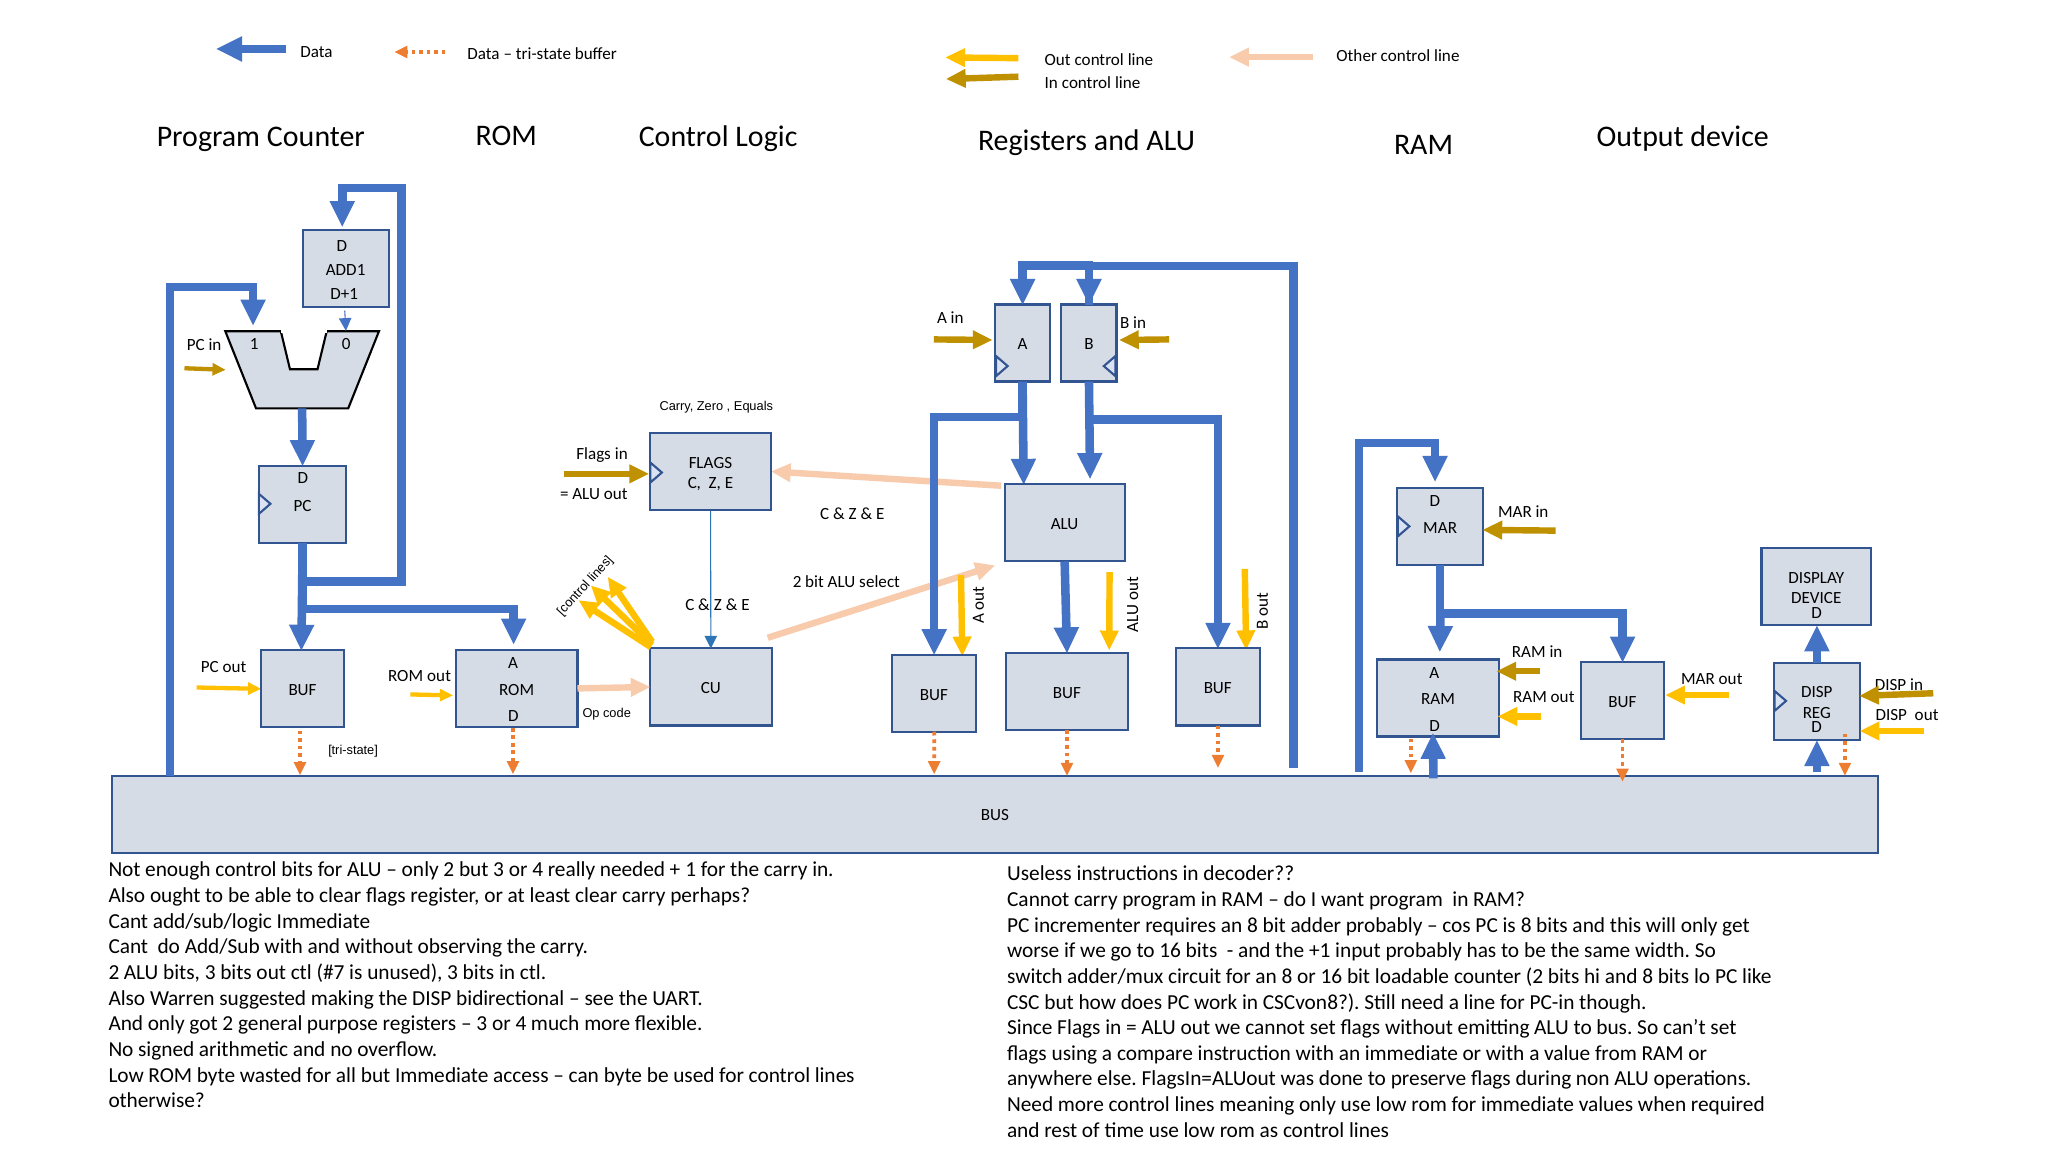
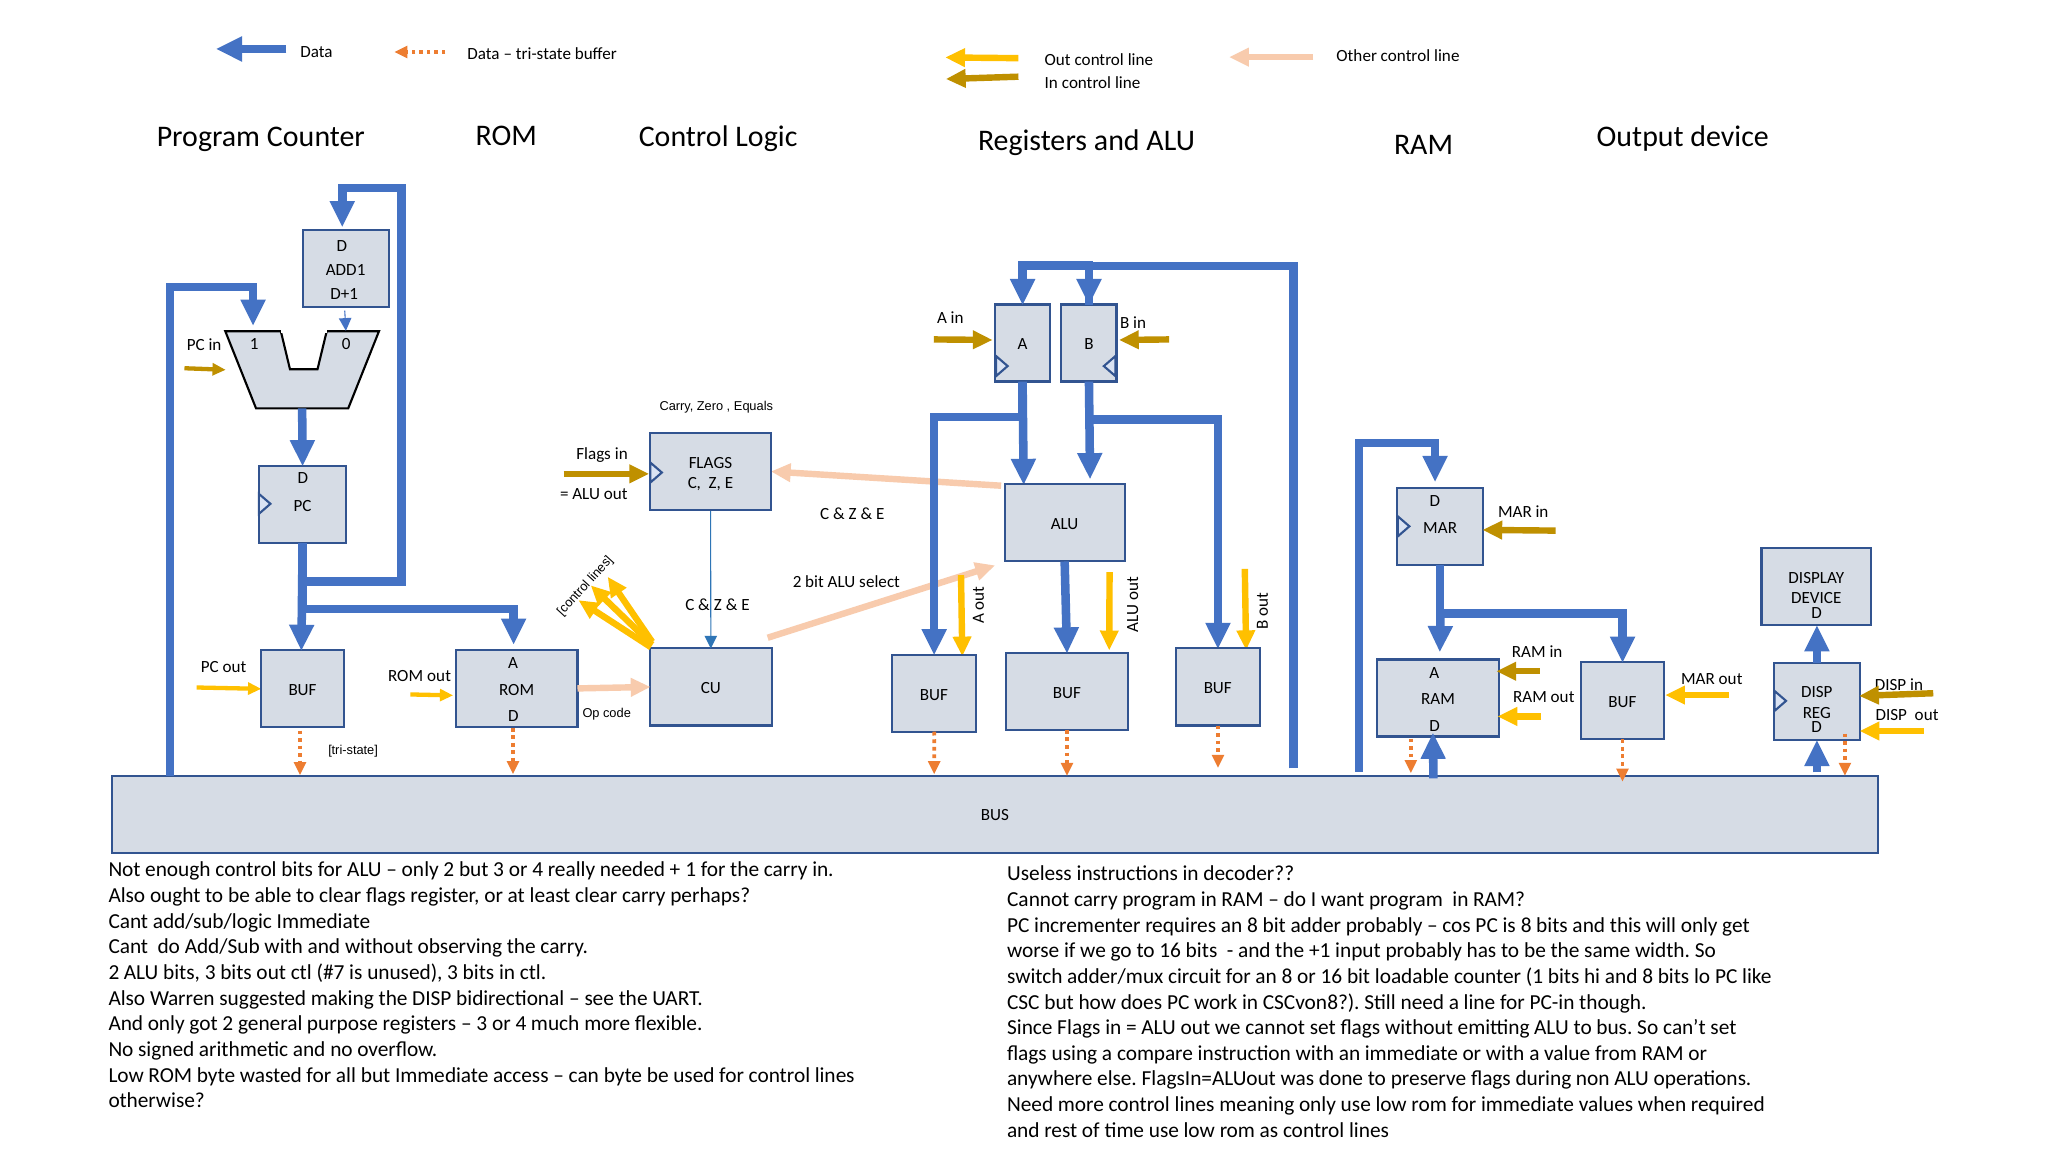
counter 2: 2 -> 1
